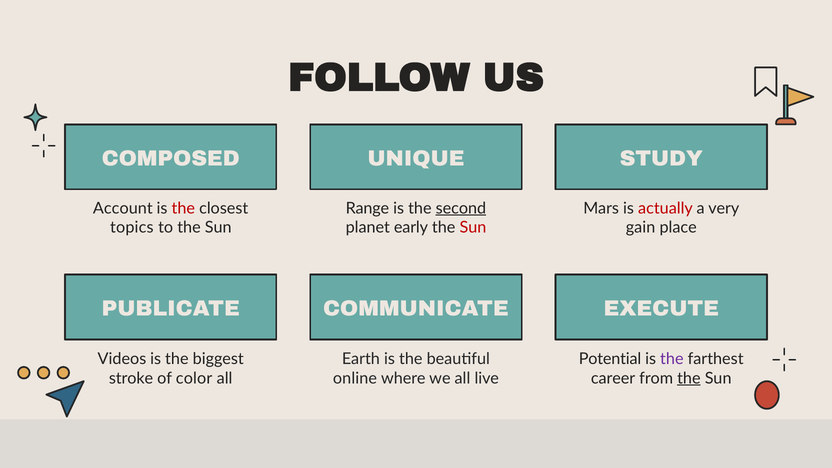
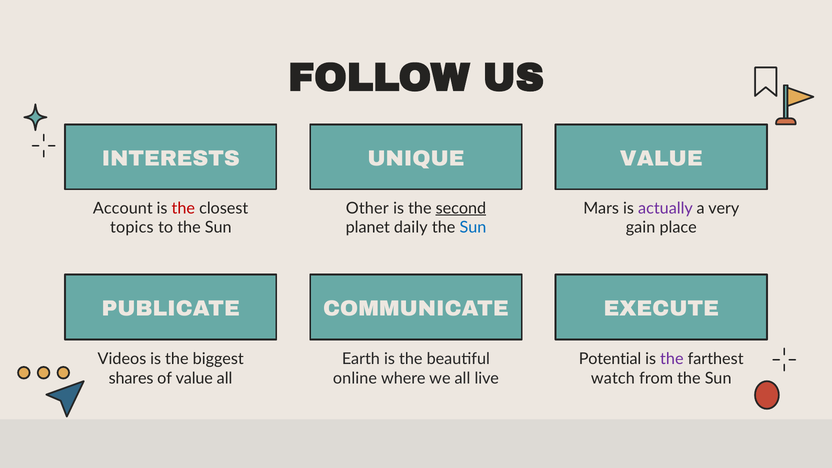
COMPOSED: COMPOSED -> INTERESTS
UNIQUE STUDY: STUDY -> VALUE
Range: Range -> Other
actually colour: red -> purple
early: early -> daily
Sun at (473, 228) colour: red -> blue
stroke: stroke -> shares
of color: color -> value
career: career -> watch
the at (689, 378) underline: present -> none
